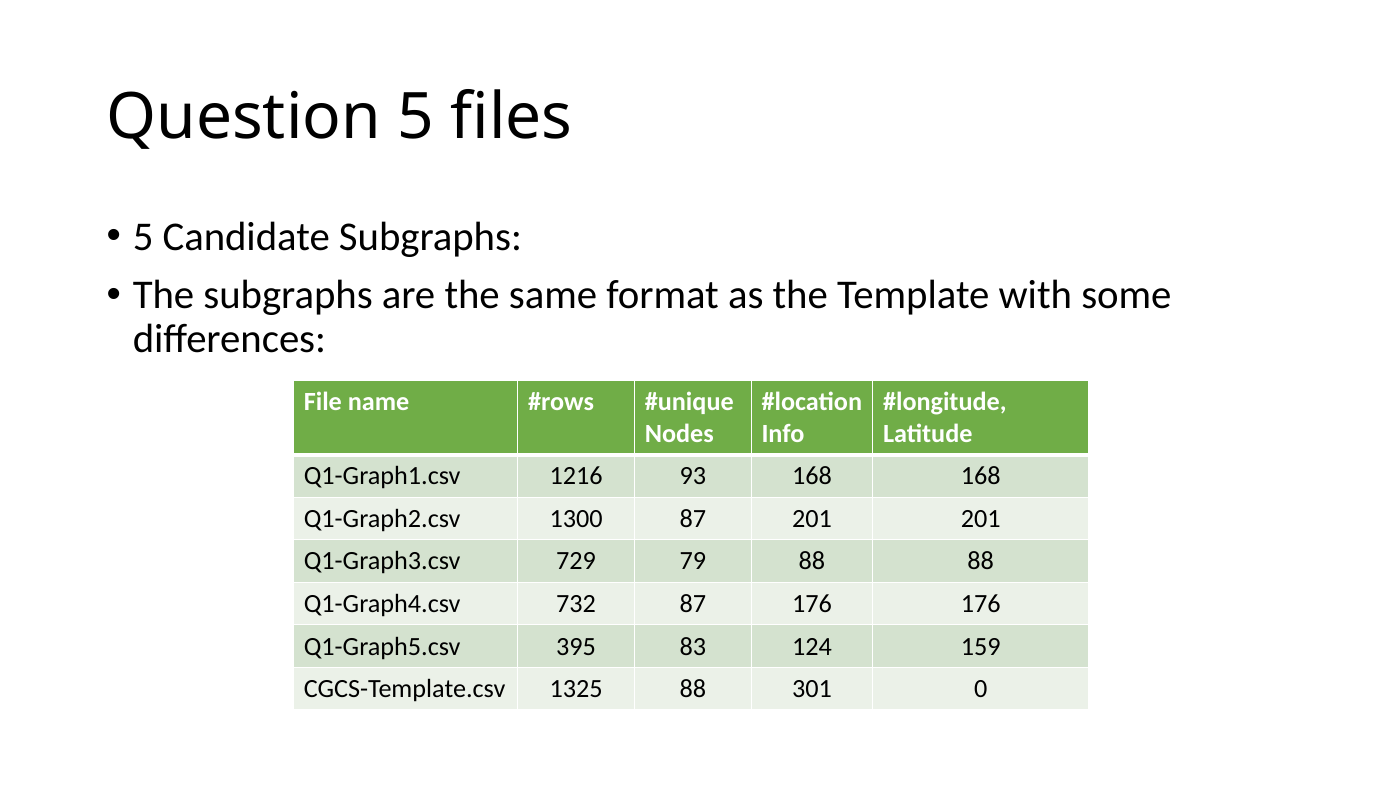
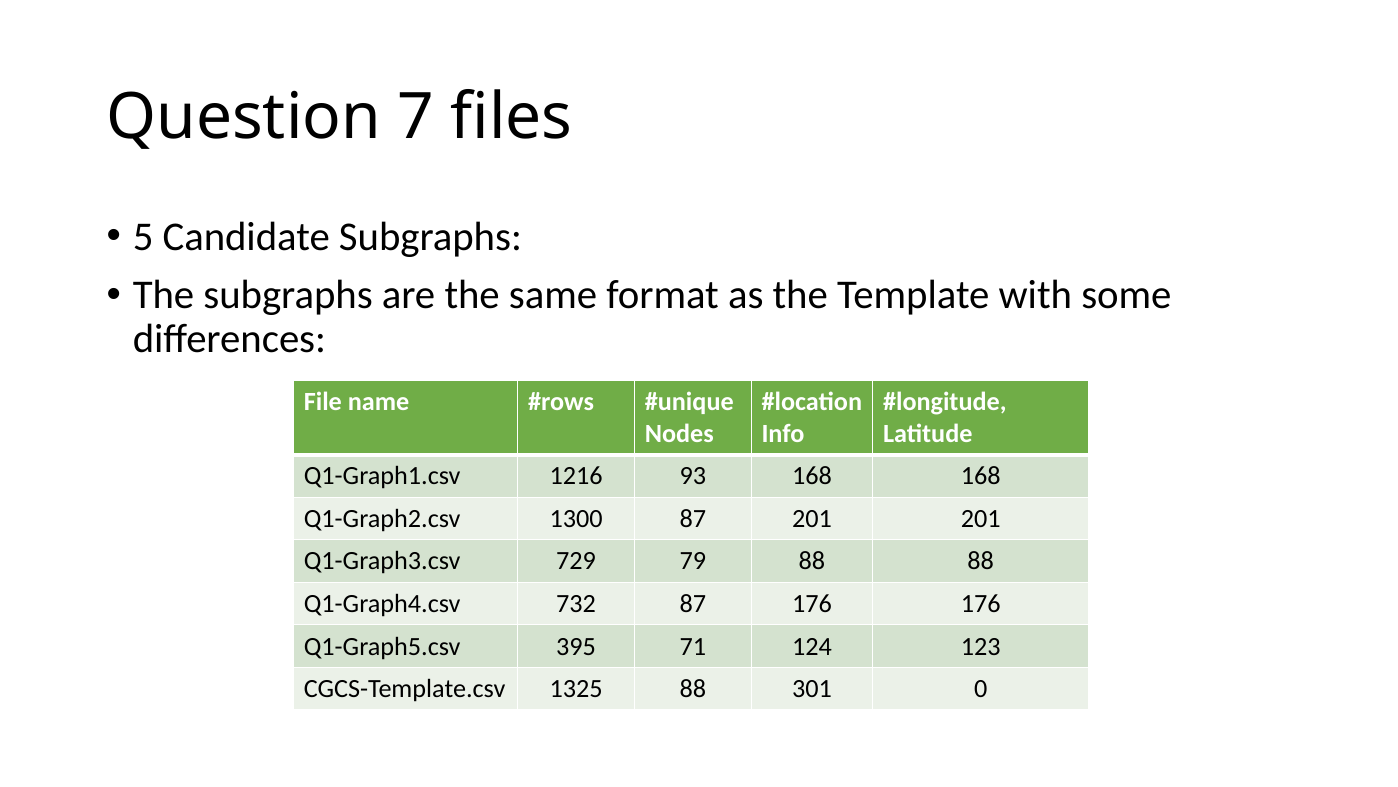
Question 5: 5 -> 7
83: 83 -> 71
159: 159 -> 123
